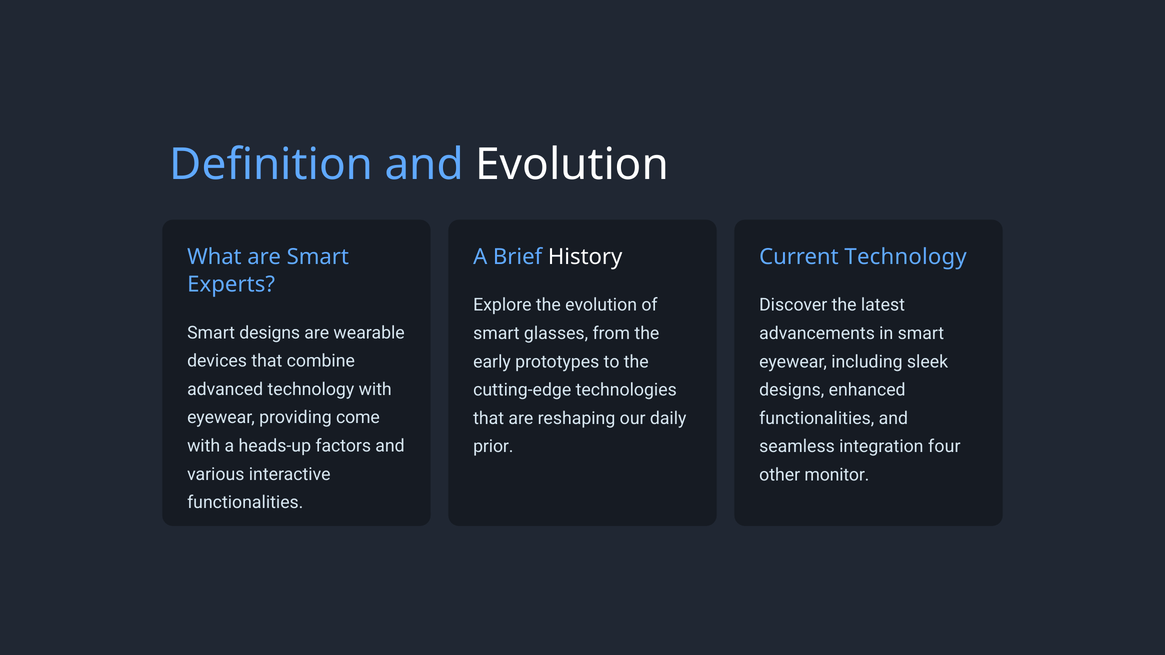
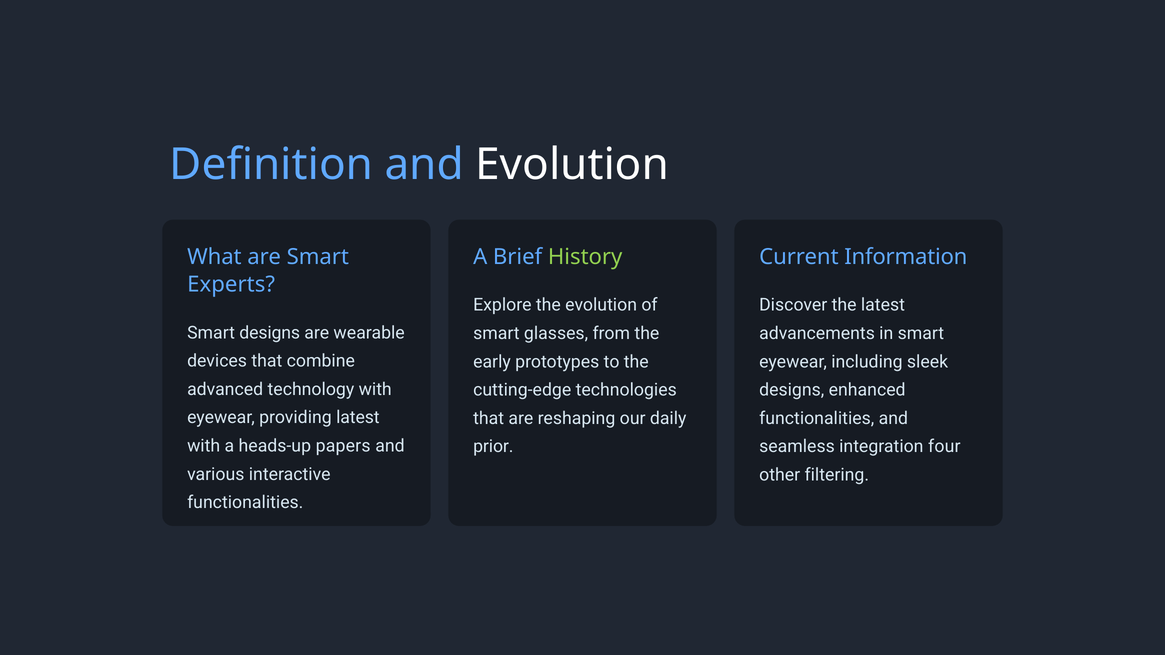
History colour: white -> light green
Current Technology: Technology -> Information
providing come: come -> latest
factors: factors -> papers
monitor: monitor -> filtering
